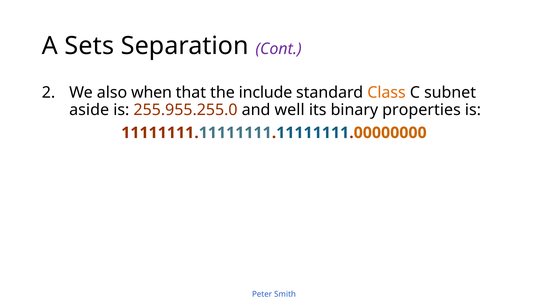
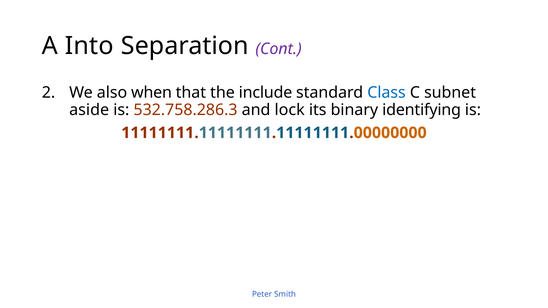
Sets: Sets -> Into
Class colour: orange -> blue
255.955.255.0: 255.955.255.0 -> 532.758.286.3
well: well -> lock
properties: properties -> identifying
